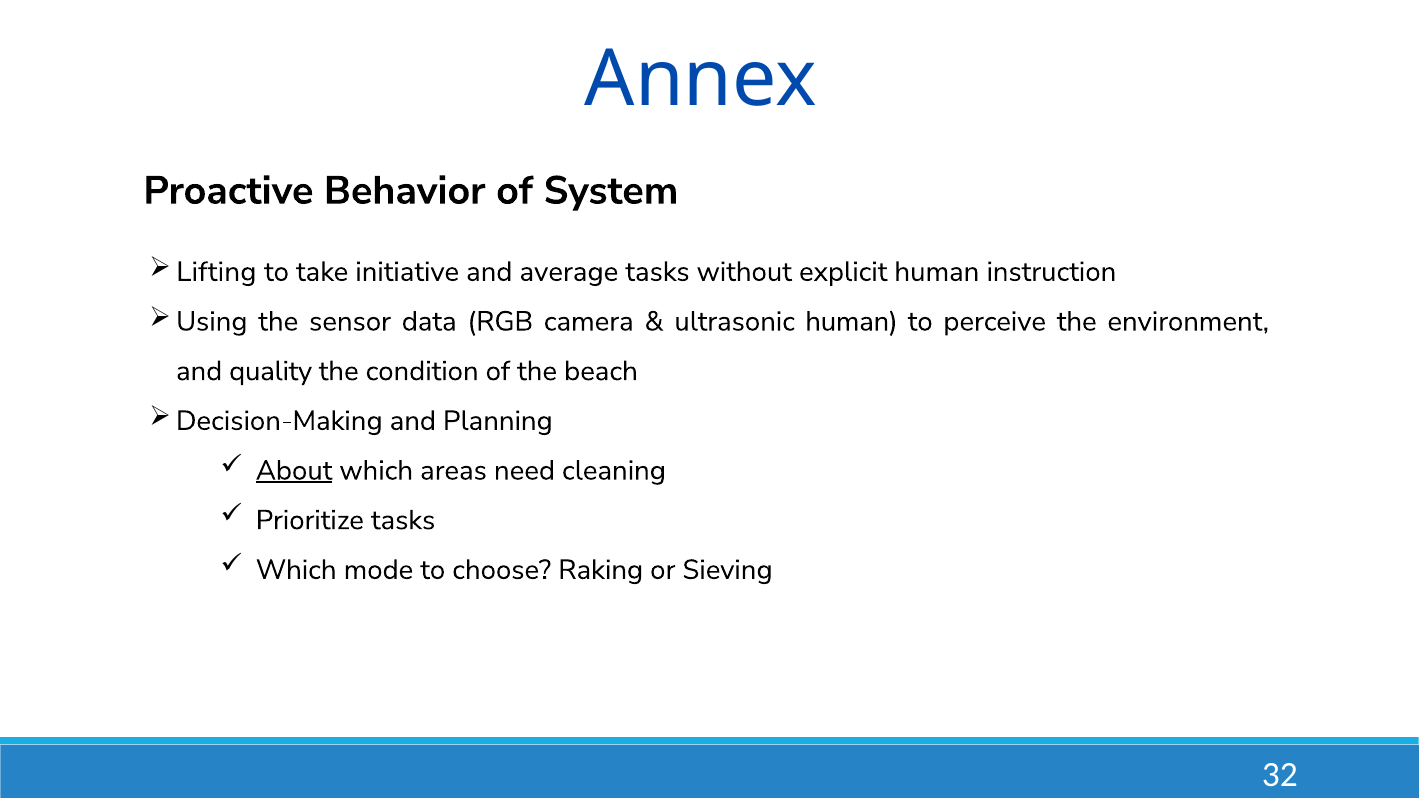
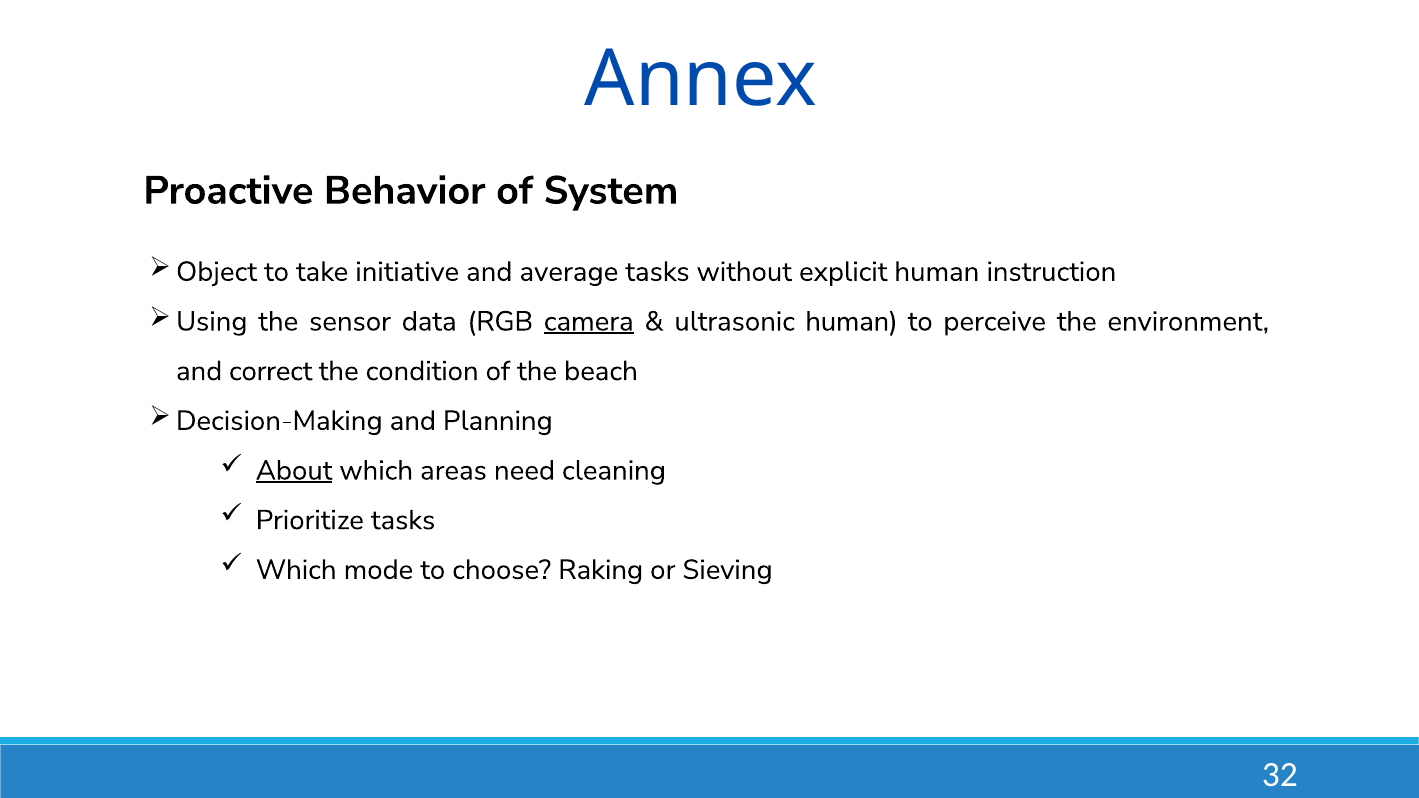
Lifting: Lifting -> Object
camera underline: none -> present
quality: quality -> correct
